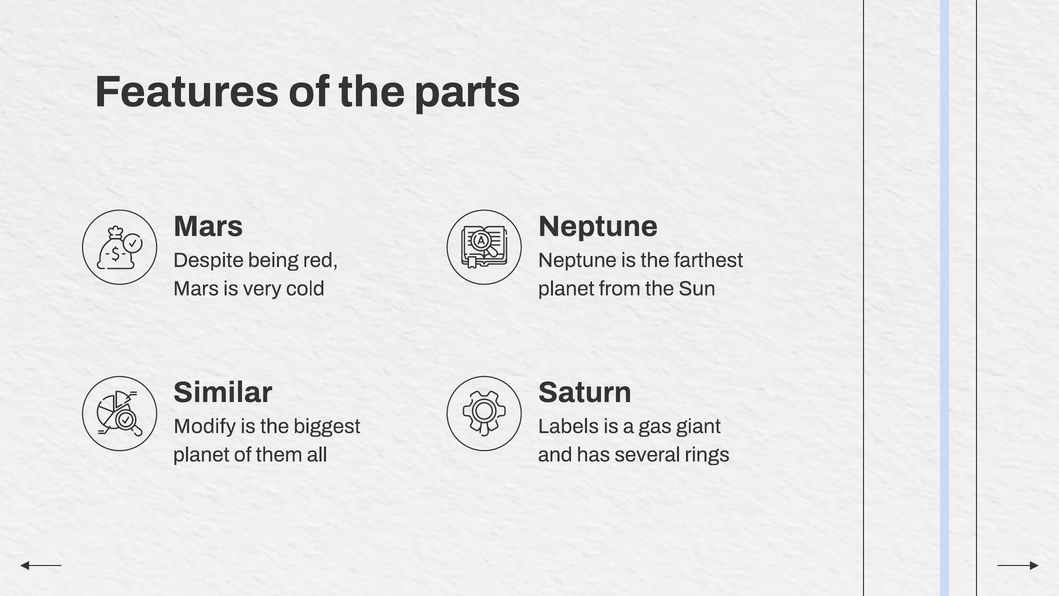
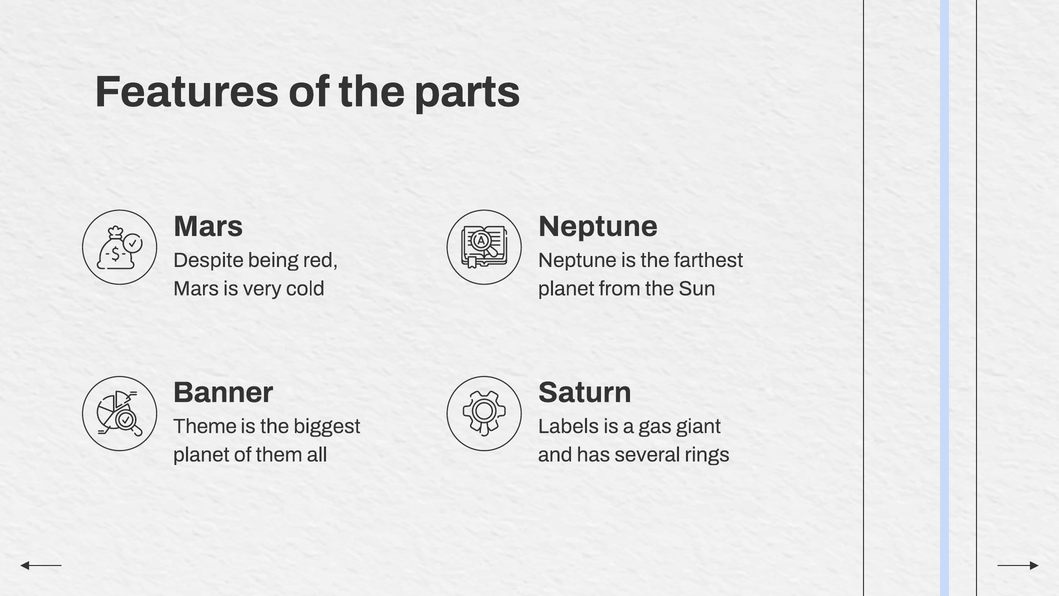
Similar: Similar -> Banner
Modify: Modify -> Theme
